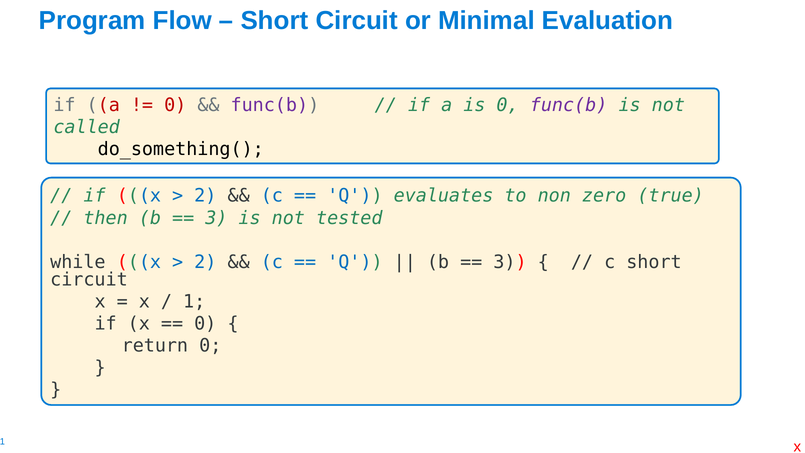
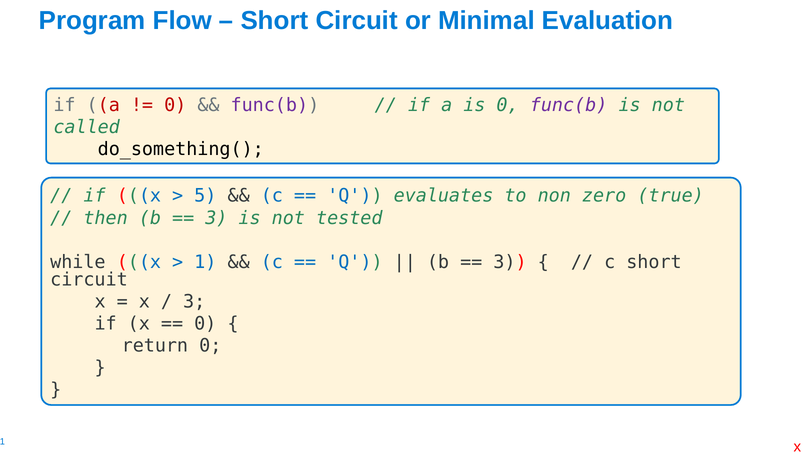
2 at (205, 196): 2 -> 5
2 at (205, 262): 2 -> 1
1 at (194, 302): 1 -> 3
